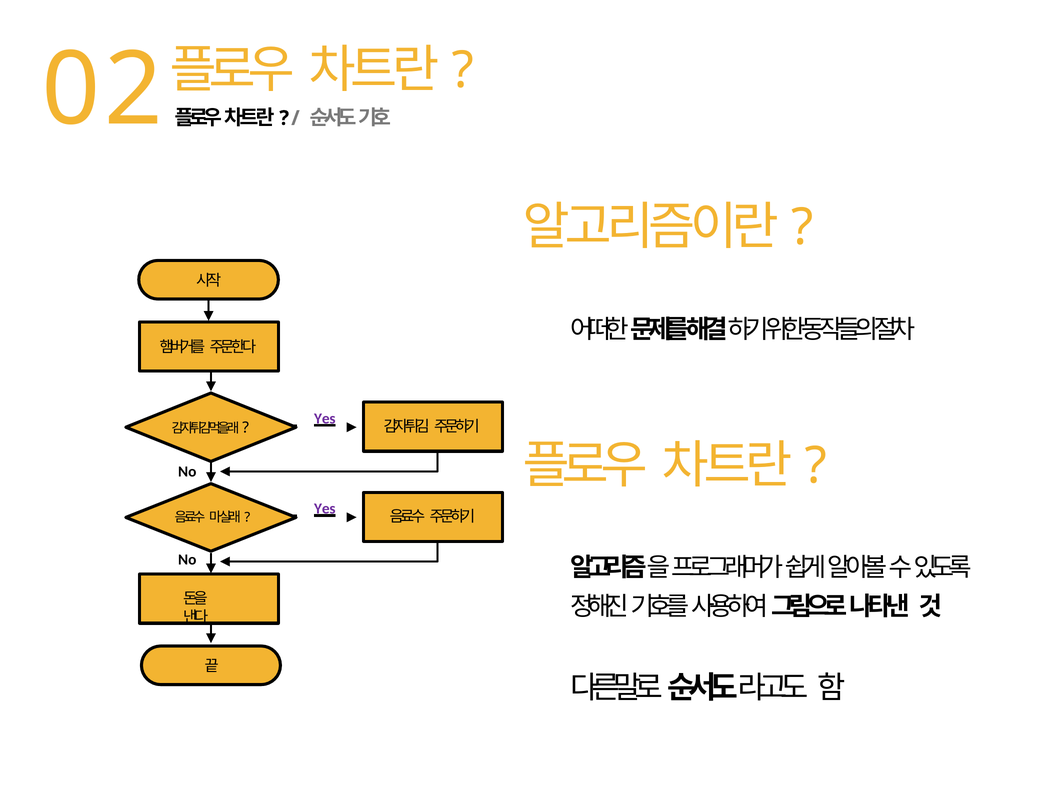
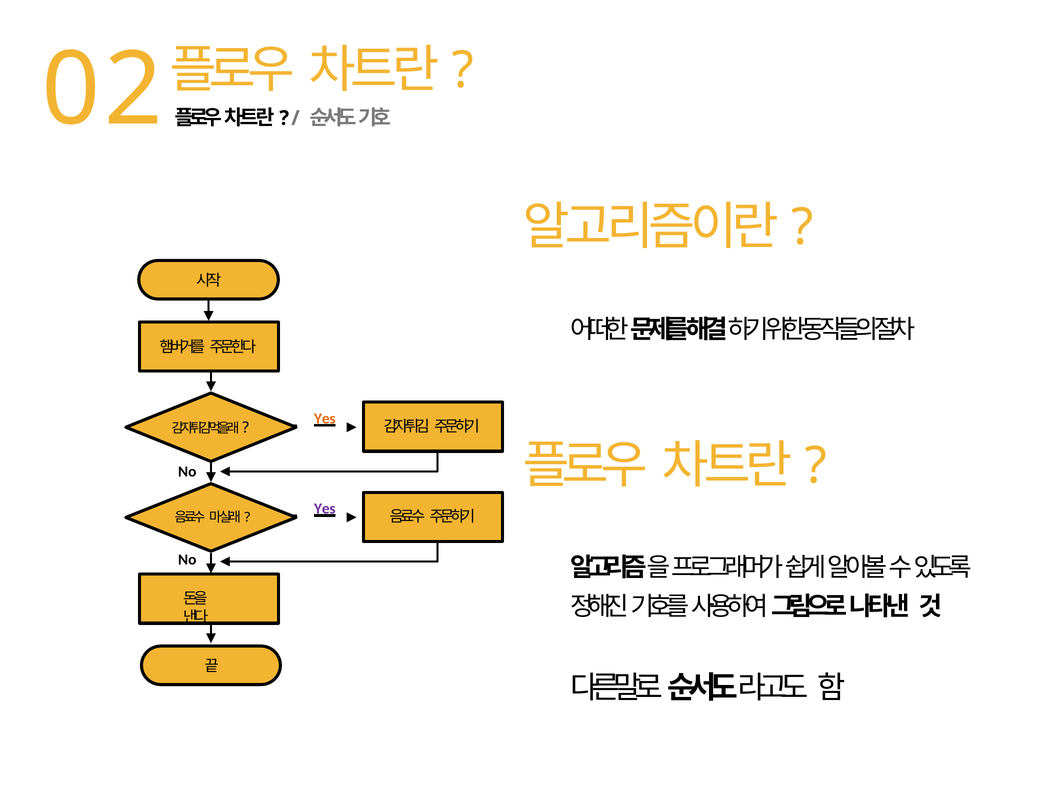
Yes at (325, 419) colour: purple -> orange
